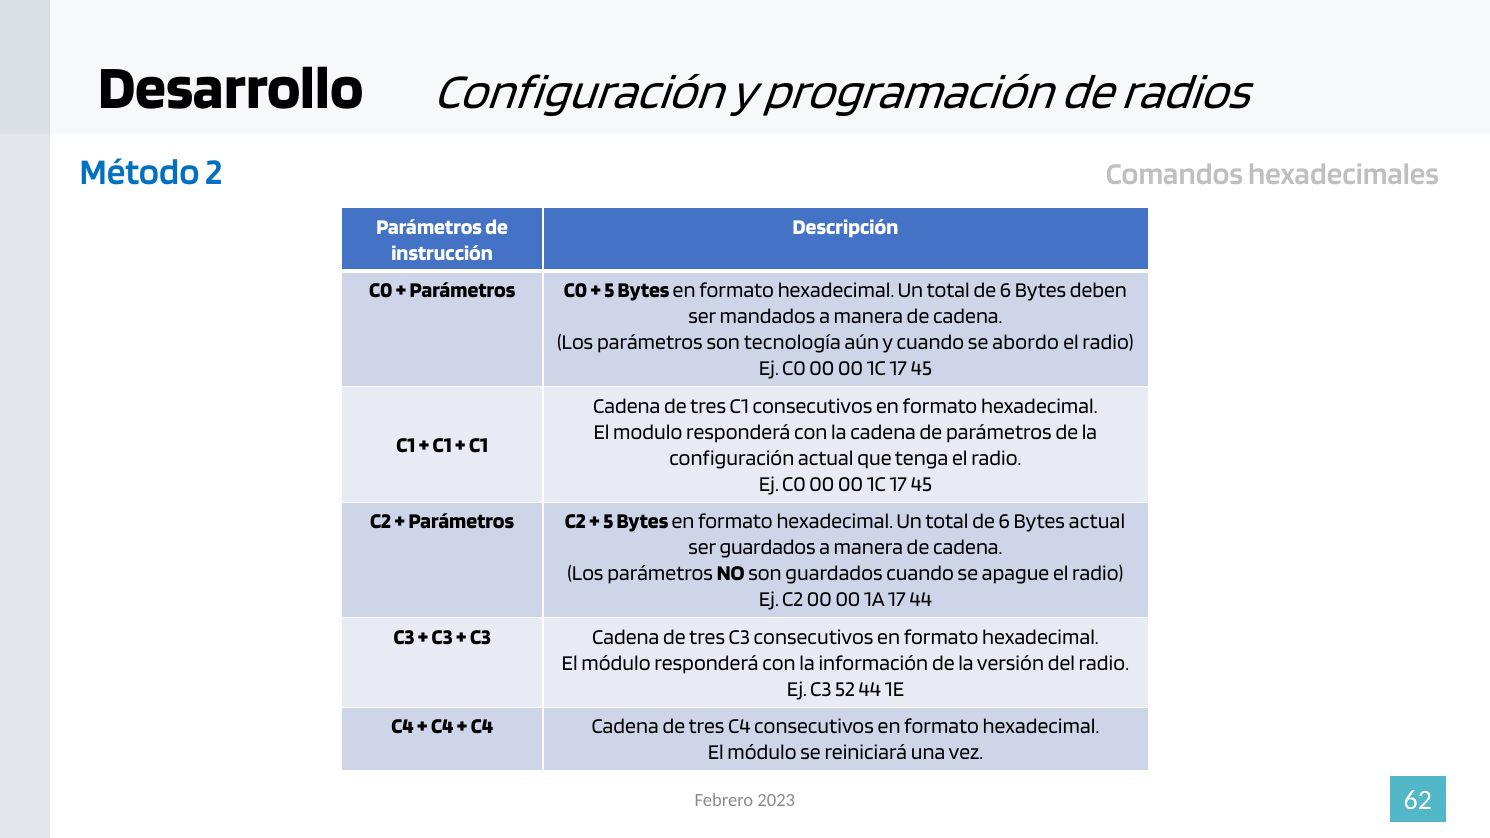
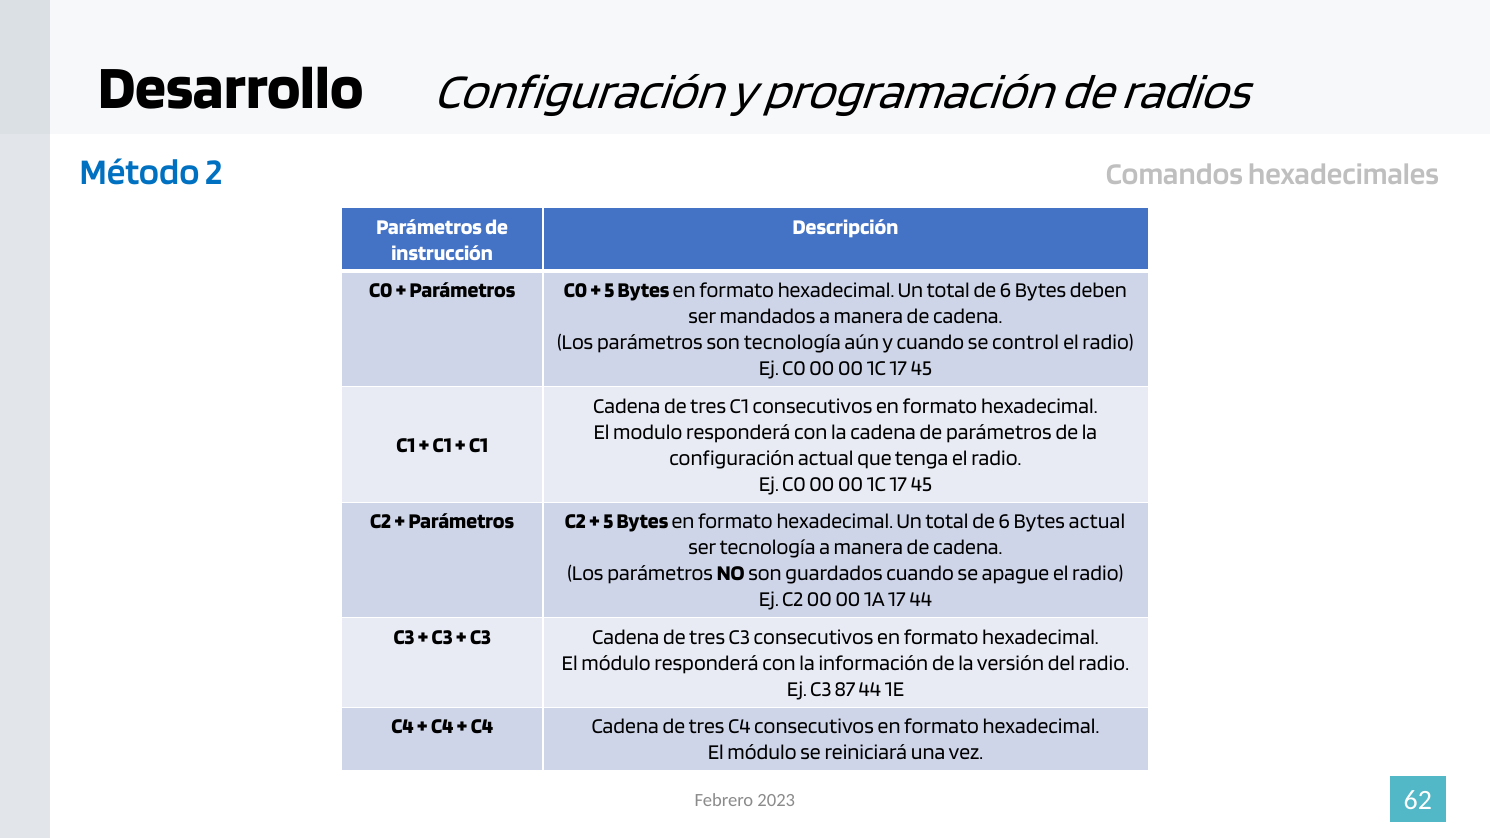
abordo: abordo -> control
ser guardados: guardados -> tecnología
52: 52 -> 87
